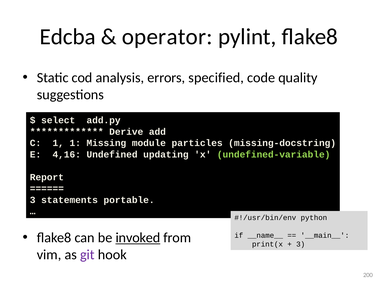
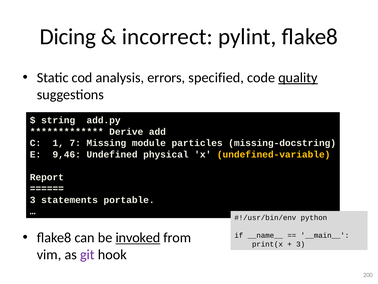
Edcba: Edcba -> Dicing
operator: operator -> incorrect
quality underline: none -> present
select: select -> string
1 1: 1 -> 7
4,16: 4,16 -> 9,46
updating: updating -> physical
undefined-variable colour: light green -> yellow
